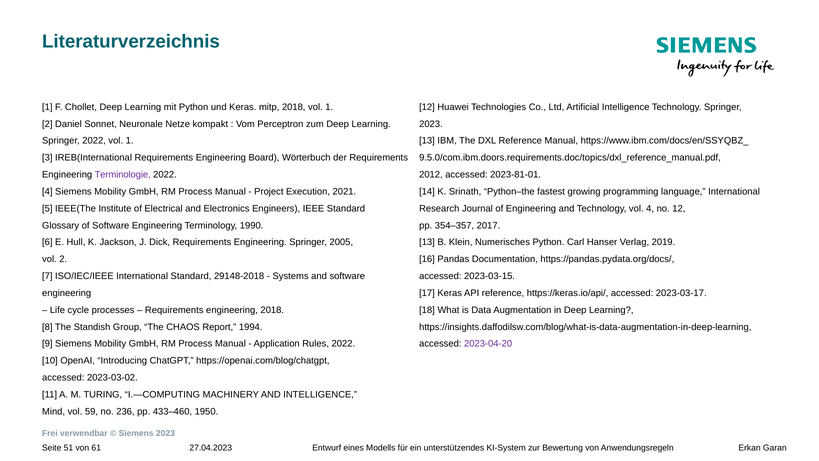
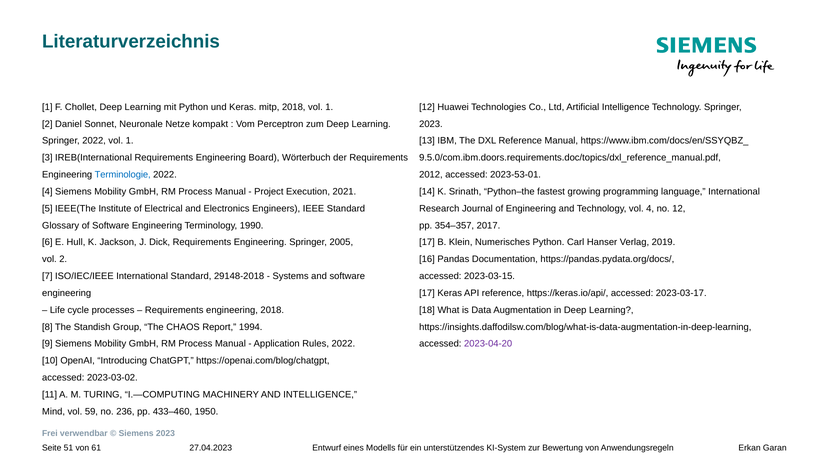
Terminologie colour: purple -> blue
2023-81-01: 2023-81-01 -> 2023-53-01
13 at (427, 242): 13 -> 17
